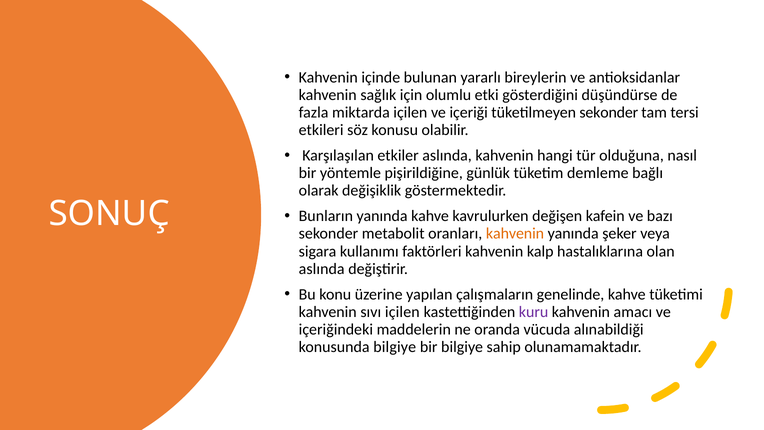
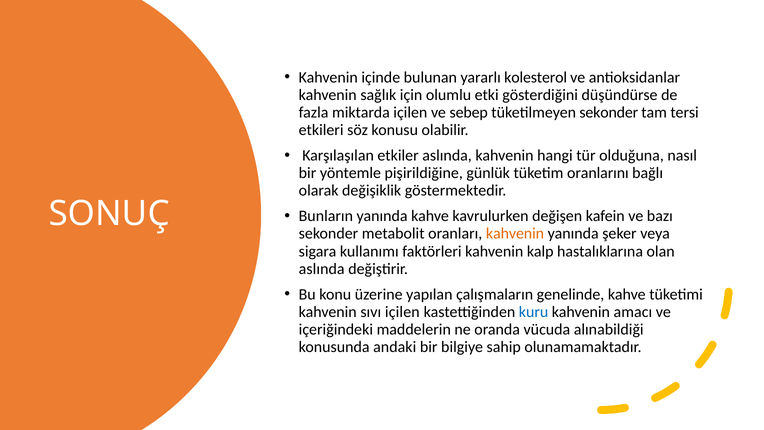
bireylerin: bireylerin -> kolesterol
içeriği: içeriği -> sebep
demleme: demleme -> oranlarını
kuru colour: purple -> blue
konusunda bilgiye: bilgiye -> andaki
